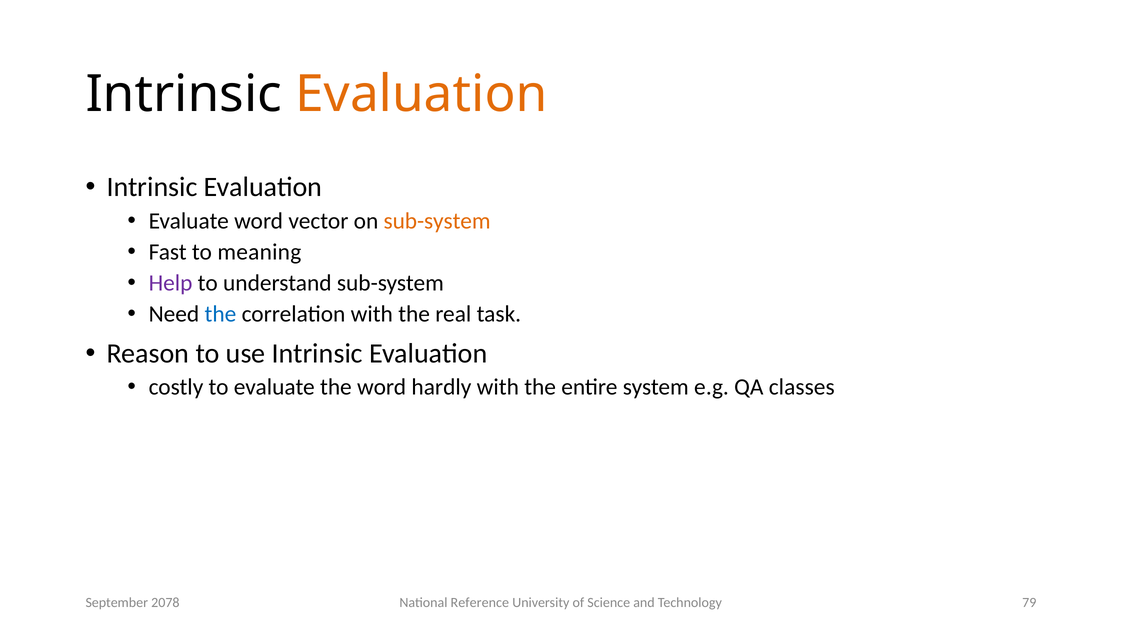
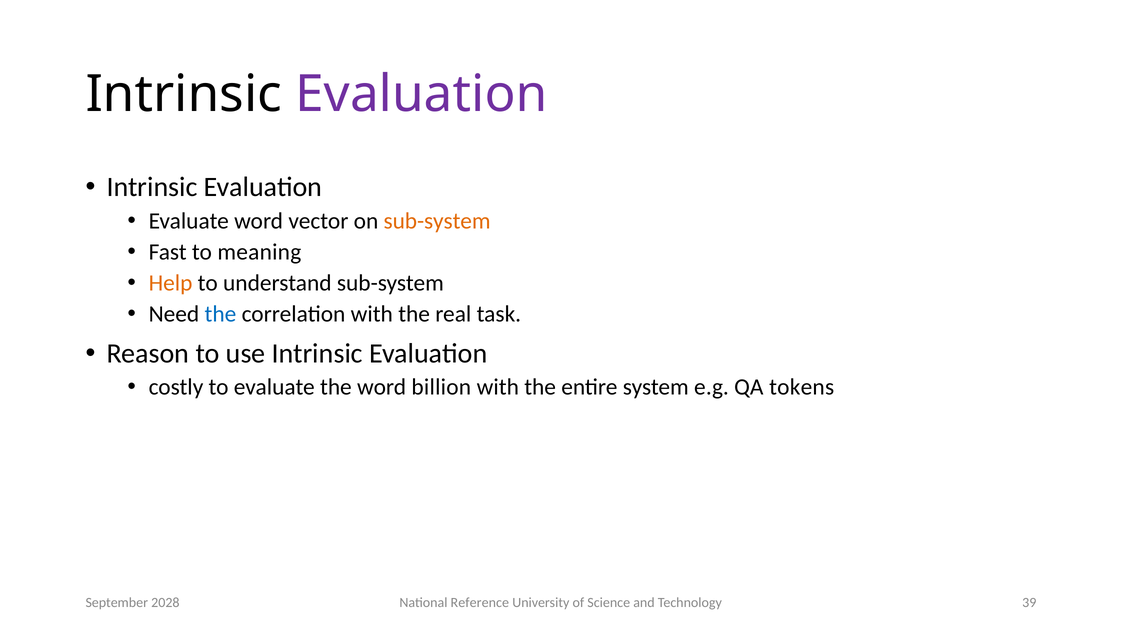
Evaluation at (421, 94) colour: orange -> purple
Help colour: purple -> orange
hardly: hardly -> billion
classes: classes -> tokens
79: 79 -> 39
2078: 2078 -> 2028
